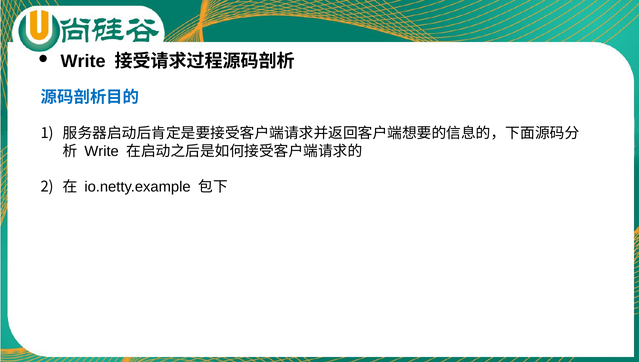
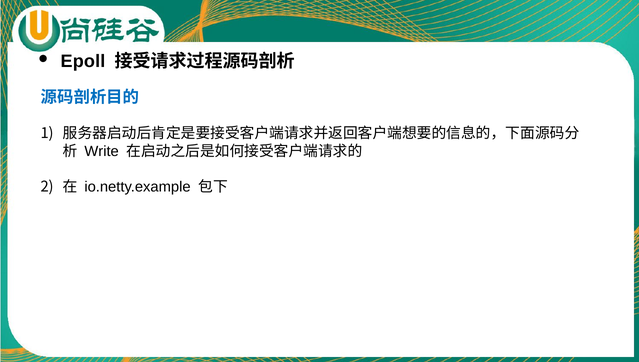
Write at (83, 61): Write -> Epoll
